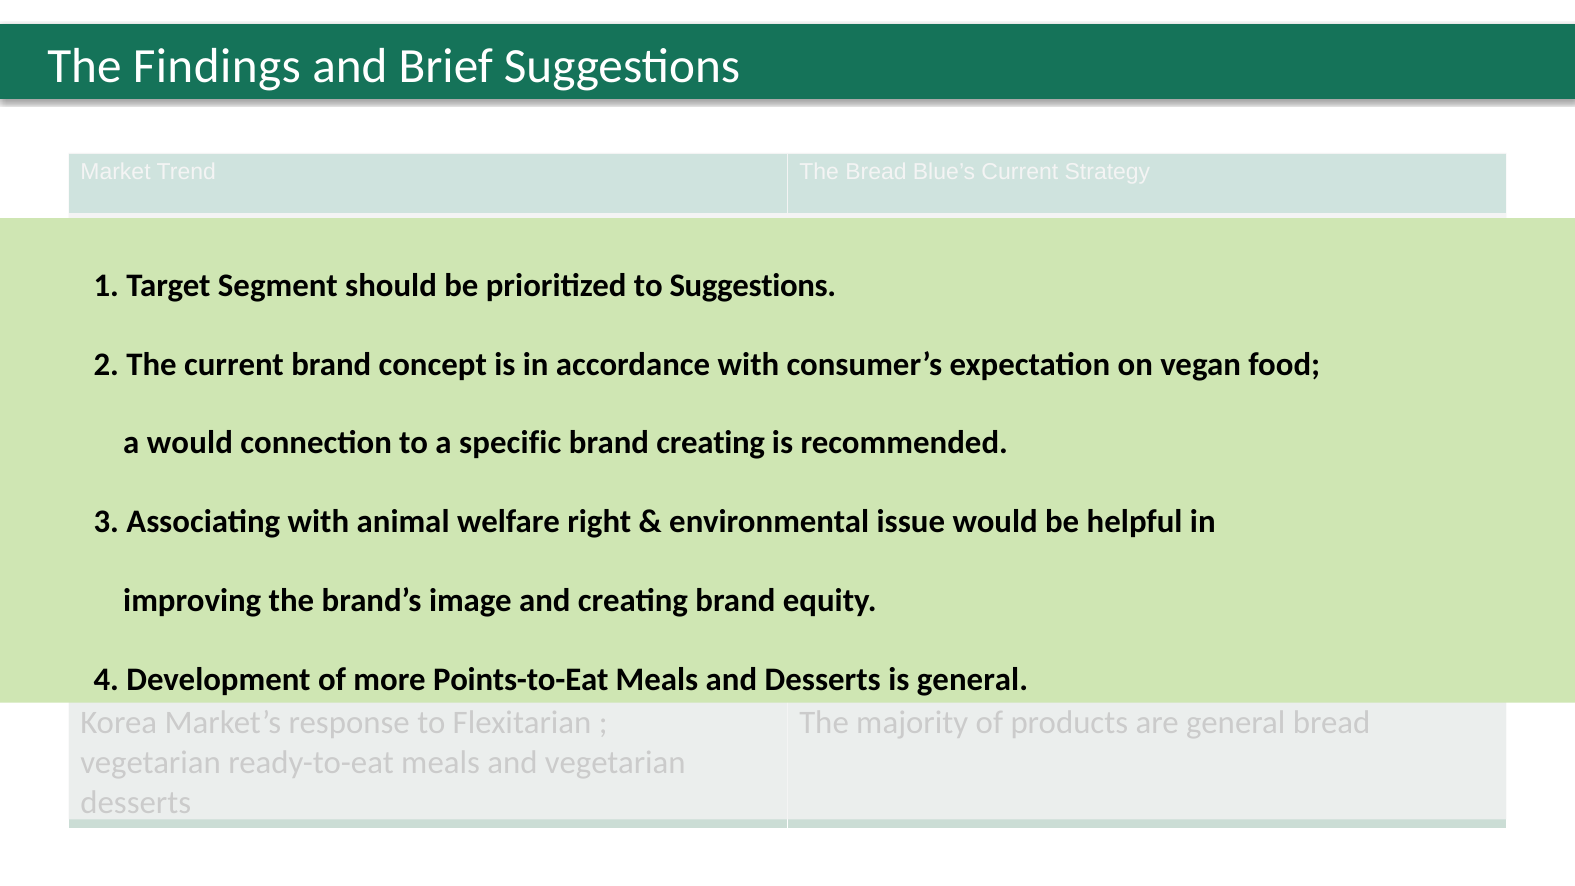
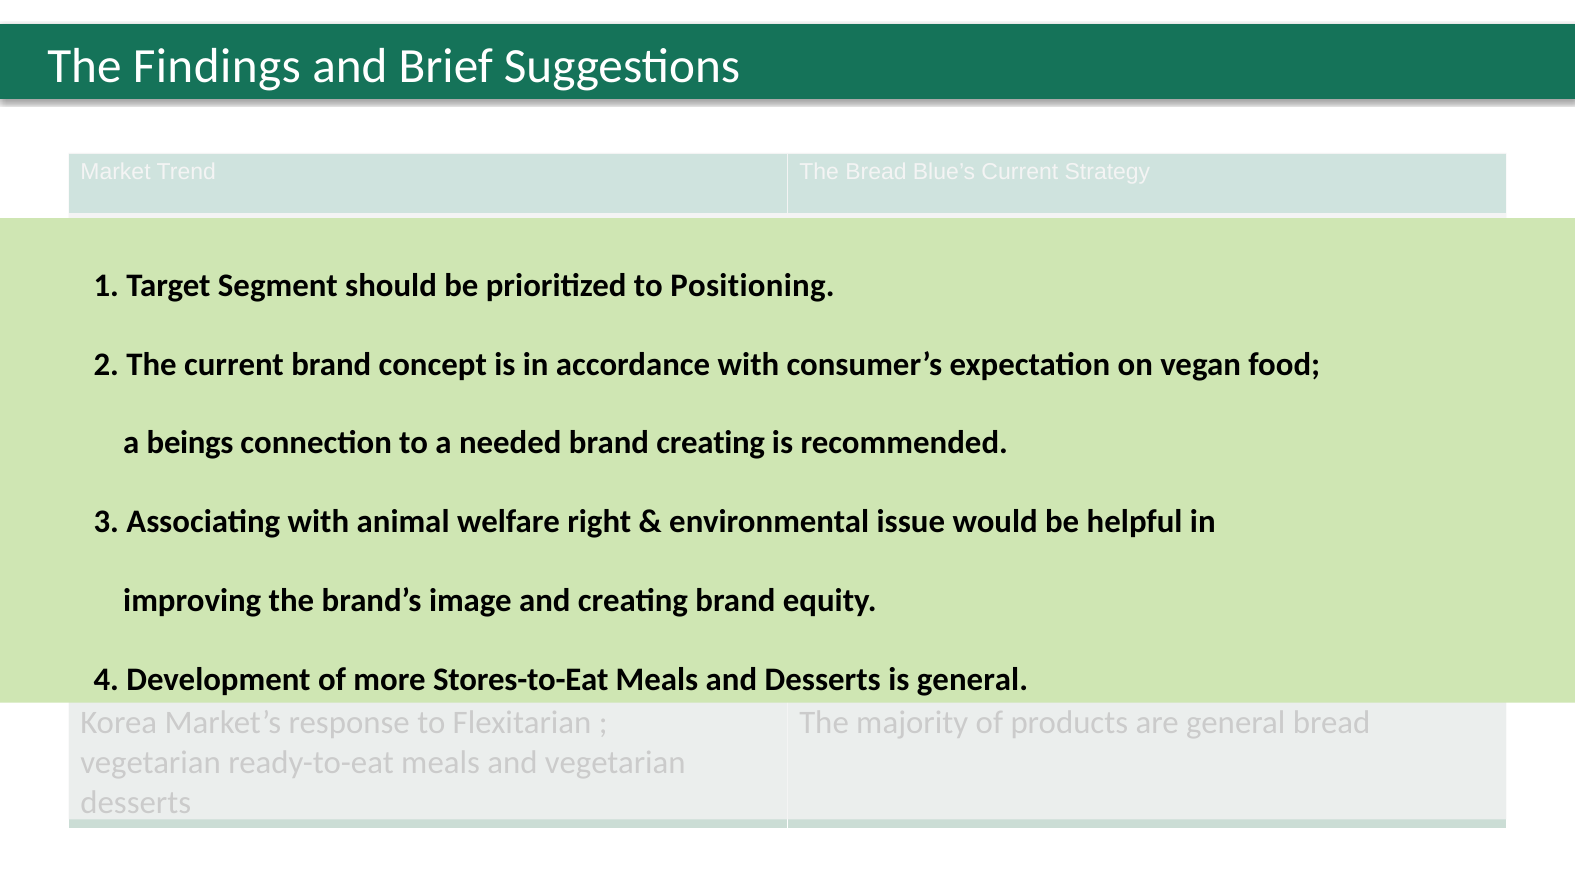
to Suggestions: Suggestions -> Positioning
a would: would -> beings
specific: specific -> needed
Points-to-Eat: Points-to-Eat -> Stores-to-Eat
